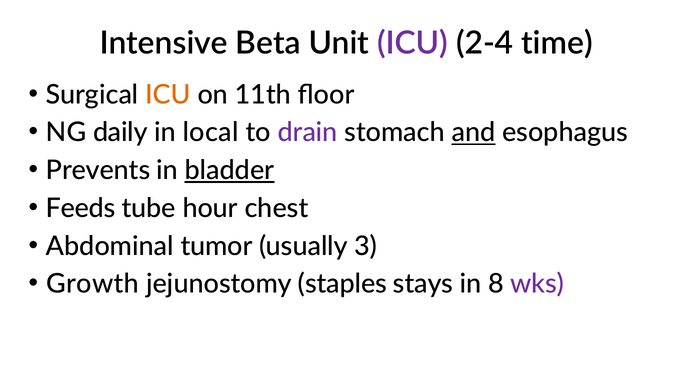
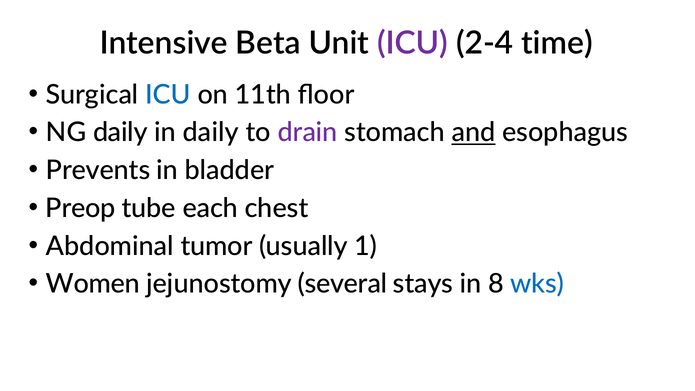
ICU at (168, 95) colour: orange -> blue
in local: local -> daily
bladder underline: present -> none
Feeds: Feeds -> Preop
hour: hour -> each
3: 3 -> 1
Growth: Growth -> Women
staples: staples -> several
wks colour: purple -> blue
